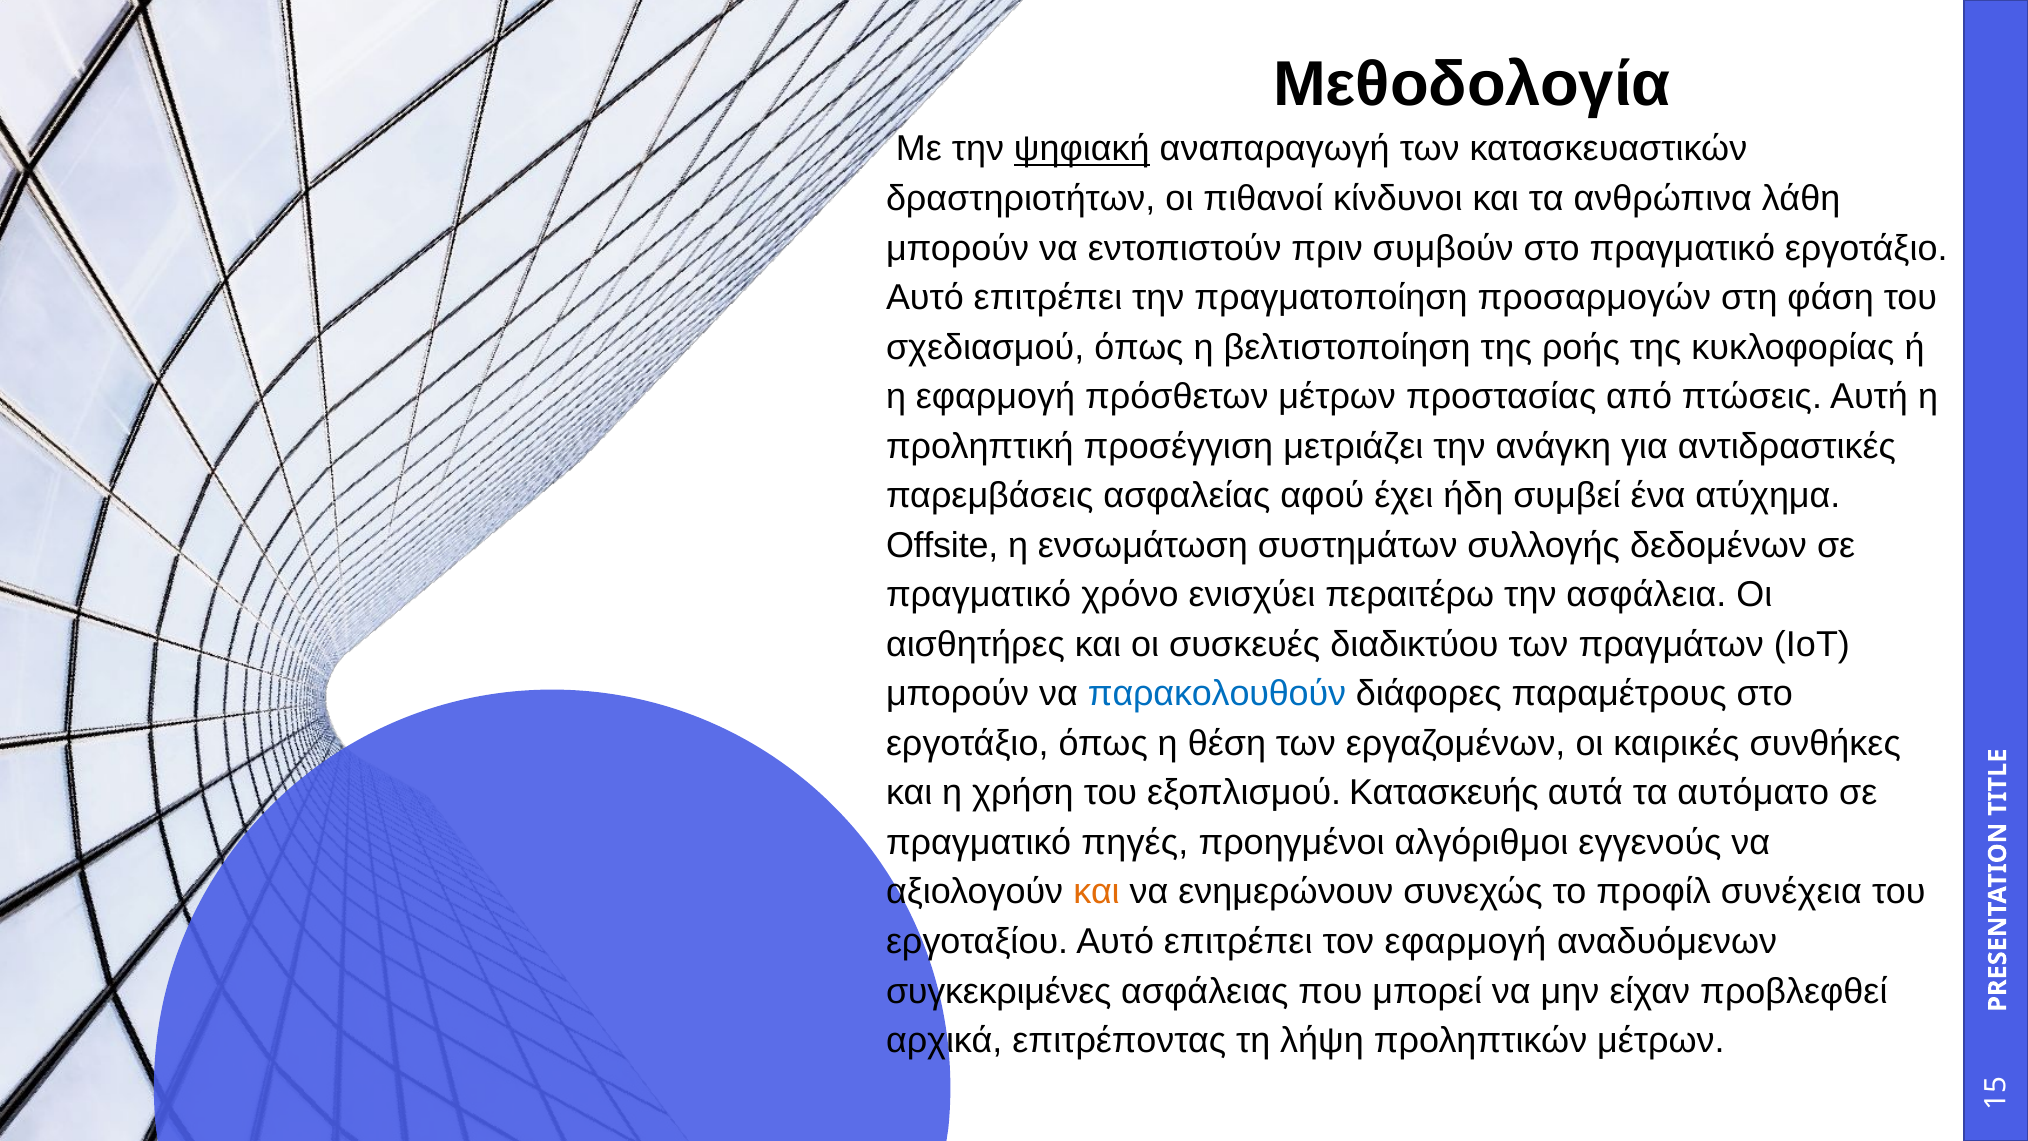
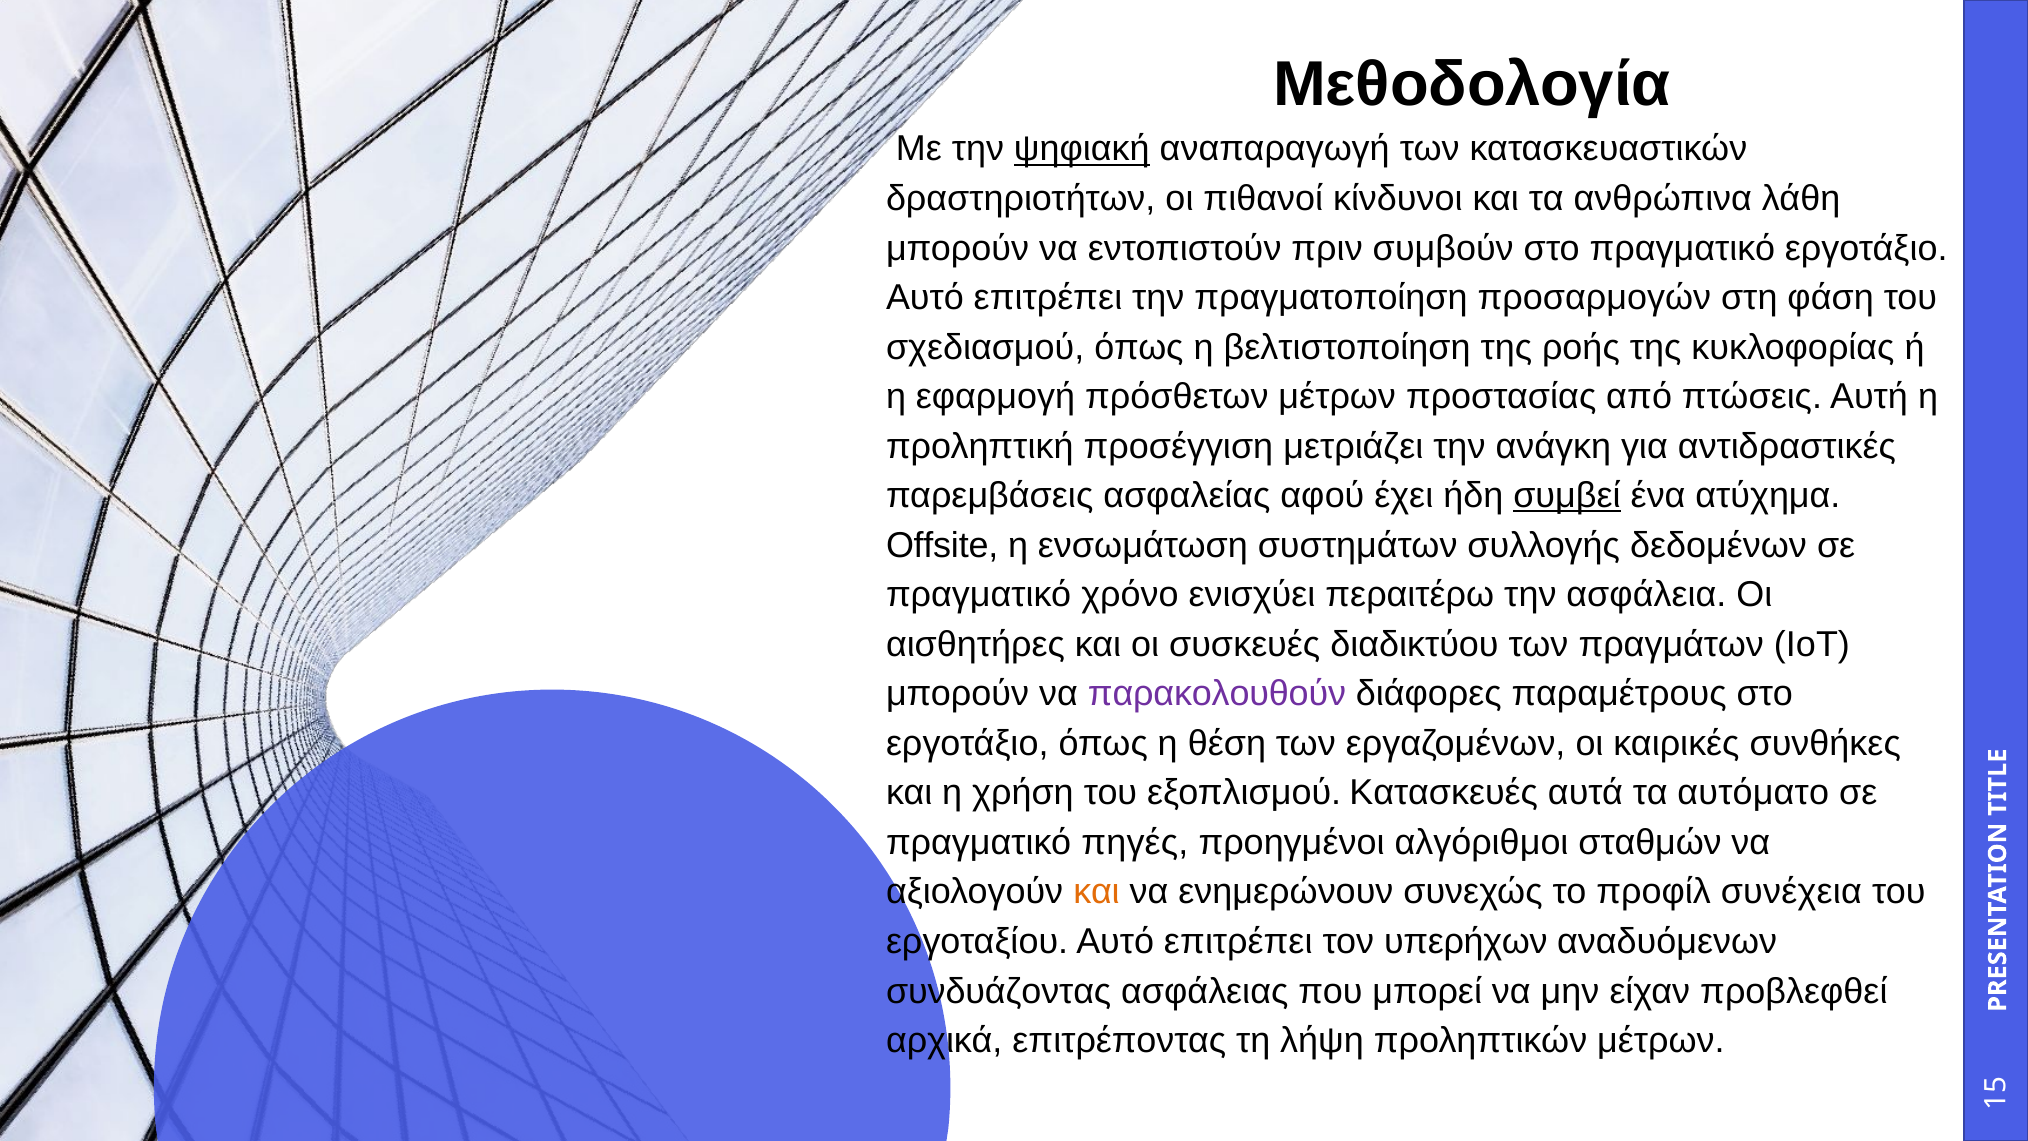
συμβεί underline: none -> present
παρακολουθούν colour: blue -> purple
Κατασκευής: Κατασκευής -> Κατασκευές
εγγενούς: εγγενούς -> σταθμών
τον εφαρμογή: εφαρμογή -> υπερήχων
συγκεκριμένες: συγκεκριμένες -> συνδυάζοντας
